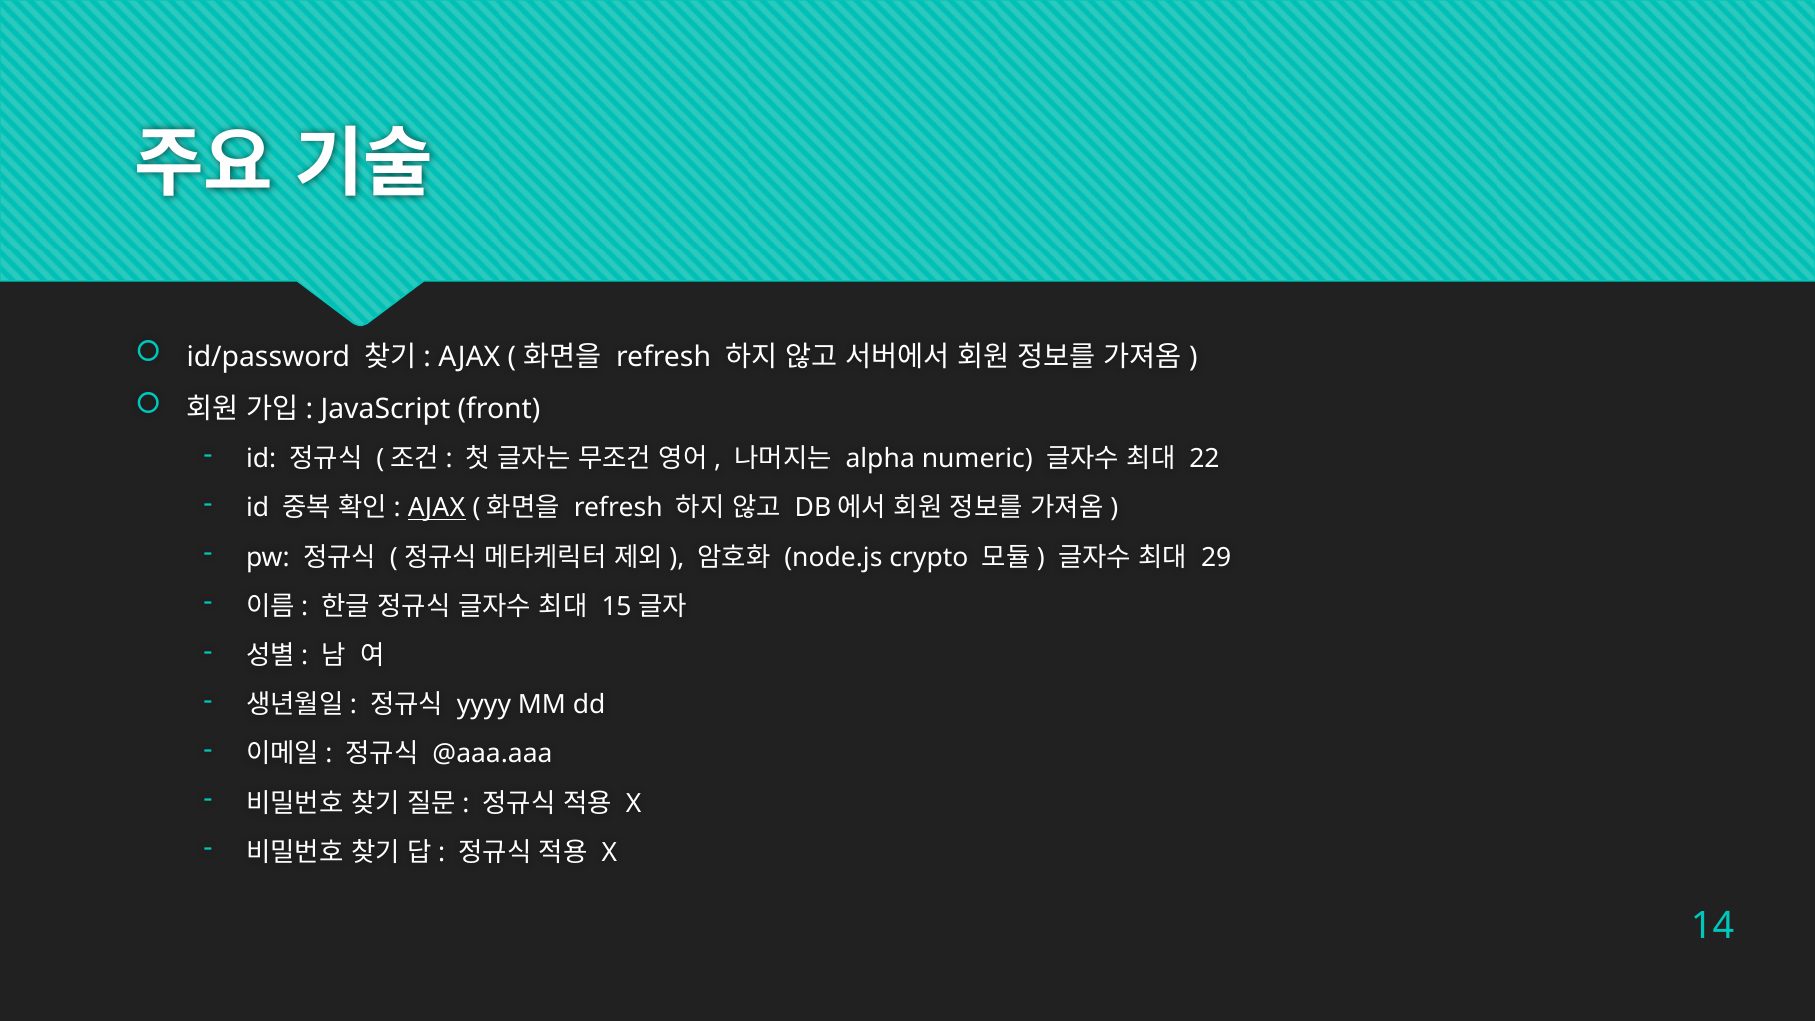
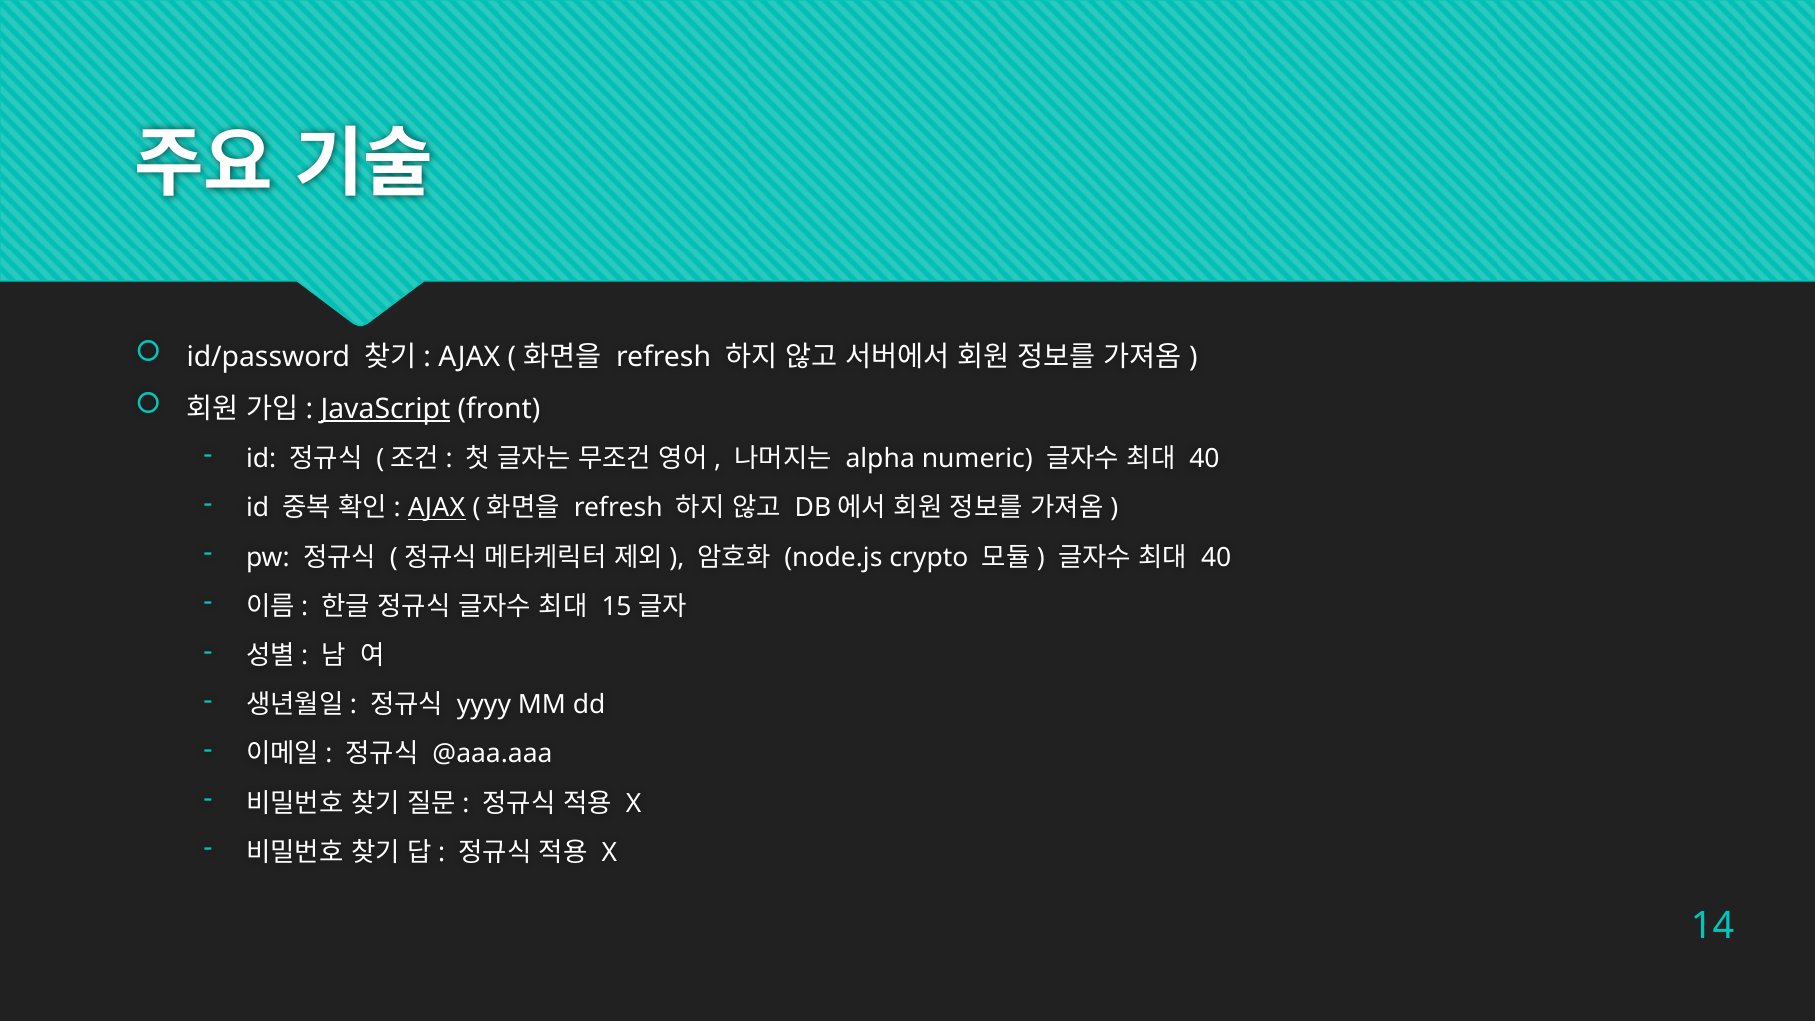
JavaScript underline: none -> present
22 at (1204, 459): 22 -> 40
29 at (1216, 557): 29 -> 40
